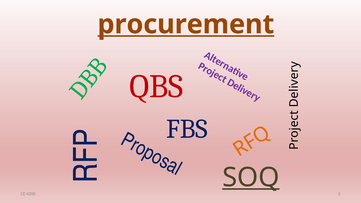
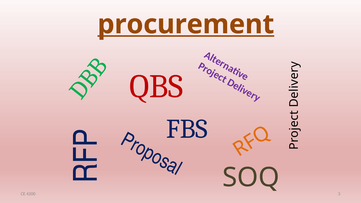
SOQ underline: present -> none
